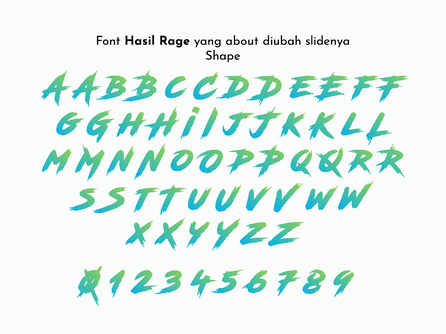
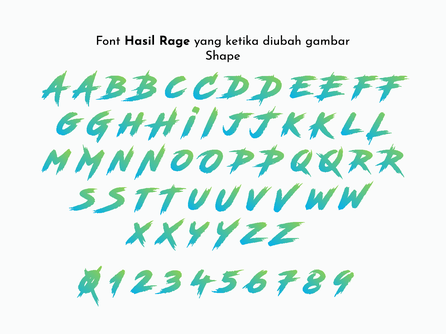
about: about -> ketika
slidenya: slidenya -> gambar
